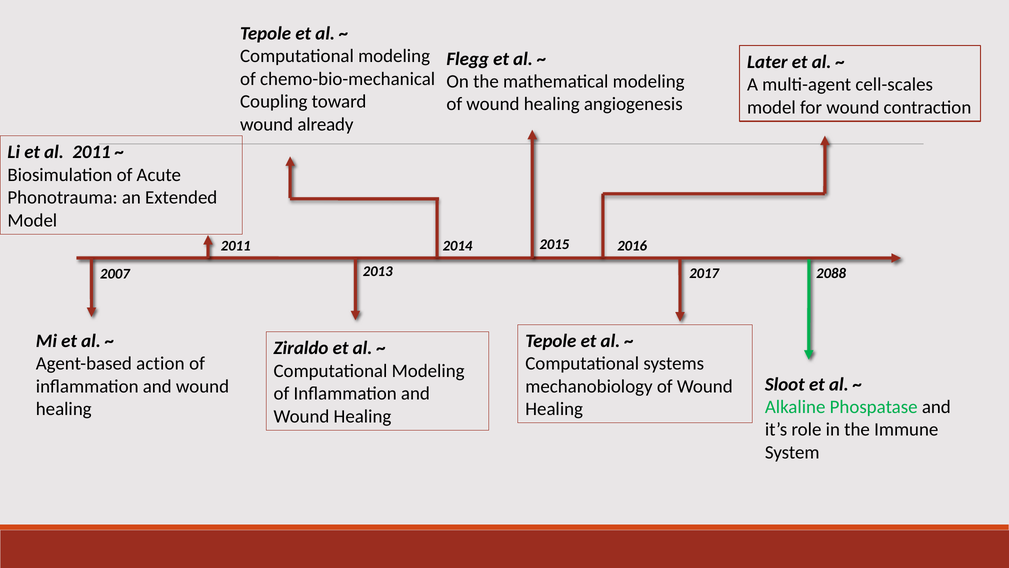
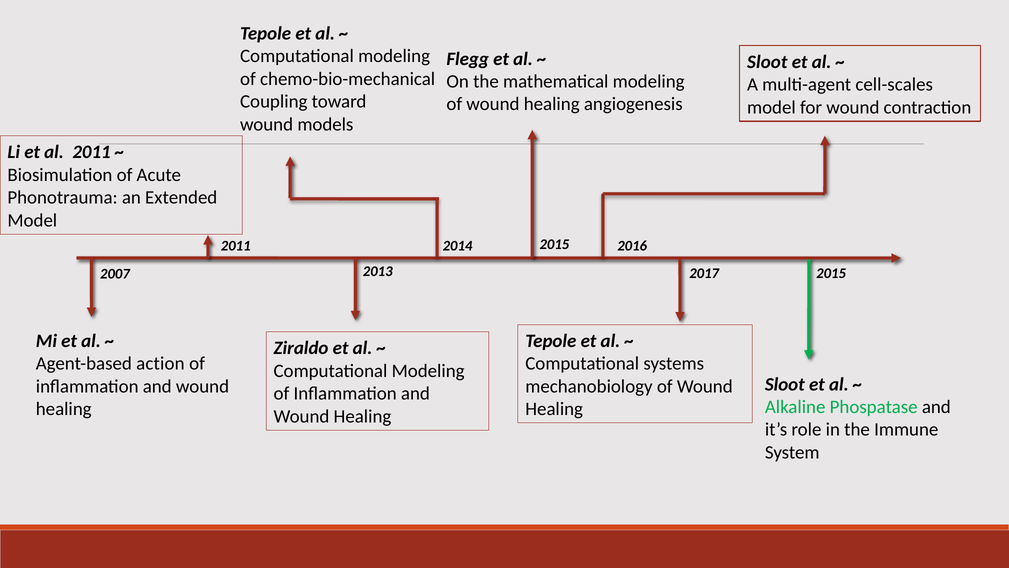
Later at (767, 62): Later -> Sloot
already: already -> models
2088 at (831, 273): 2088 -> 2015
